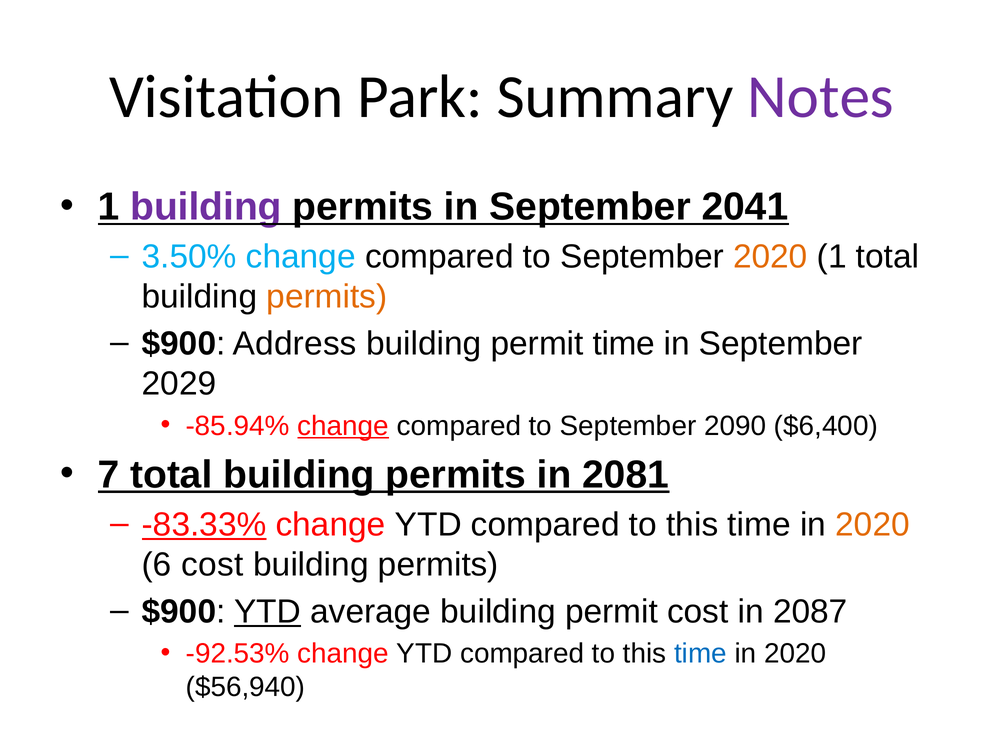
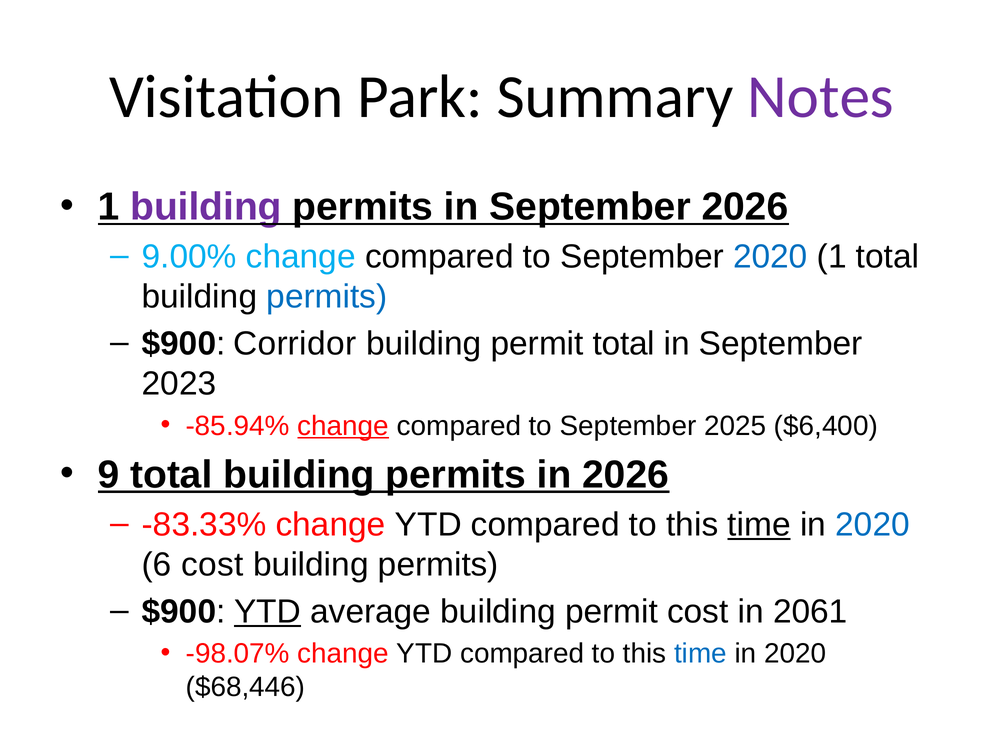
September 2041: 2041 -> 2026
3.50%: 3.50% -> 9.00%
2020 at (770, 257) colour: orange -> blue
permits at (327, 297) colour: orange -> blue
Address: Address -> Corridor
permit time: time -> total
2029: 2029 -> 2023
2090: 2090 -> 2025
7: 7 -> 9
in 2081: 2081 -> 2026
-83.33% underline: present -> none
time at (759, 524) underline: none -> present
2020 at (873, 524) colour: orange -> blue
2087: 2087 -> 2061
-92.53%: -92.53% -> -98.07%
$56,940: $56,940 -> $68,446
